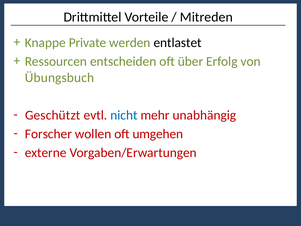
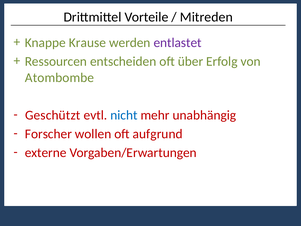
Private: Private -> Krause
entlastet colour: black -> purple
Übungsbuch: Übungsbuch -> Atombombe
umgehen: umgehen -> aufgrund
